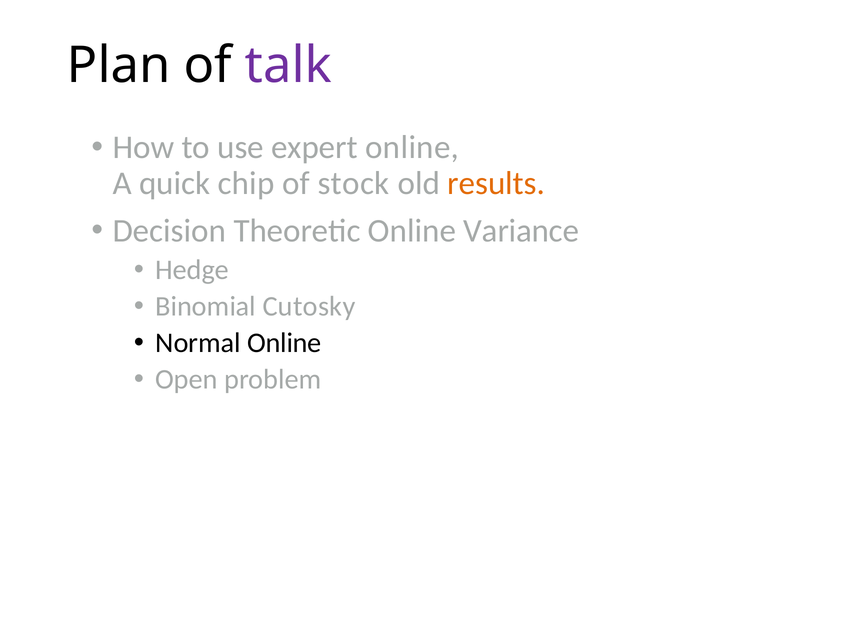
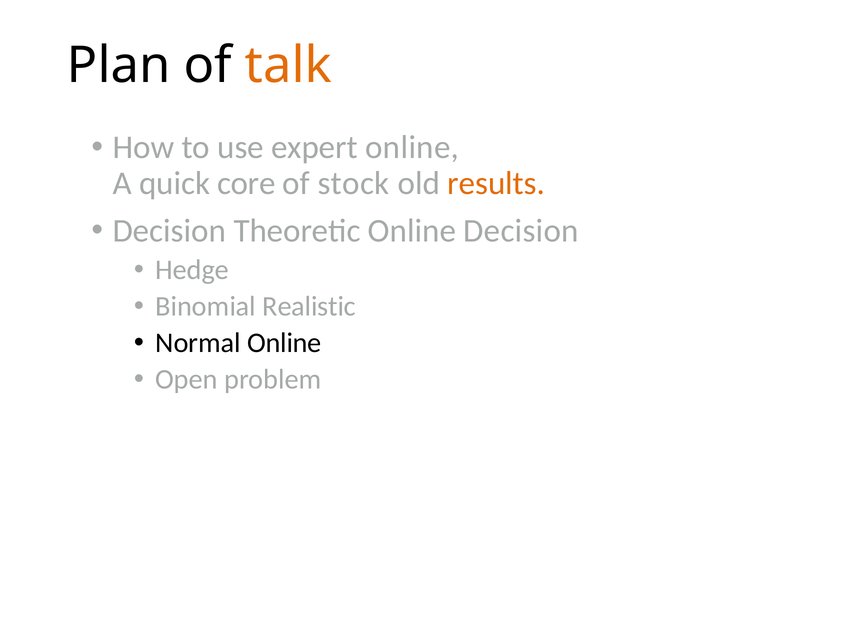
talk colour: purple -> orange
chip: chip -> core
Online Variance: Variance -> Decision
Cutosky: Cutosky -> Realistic
